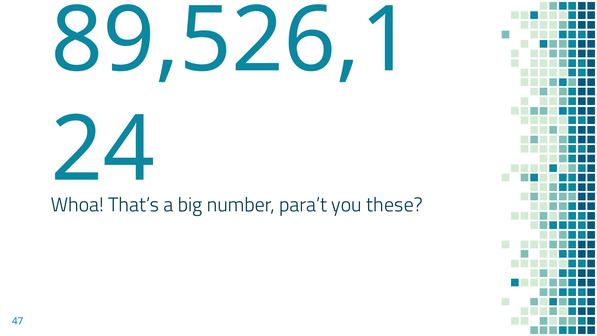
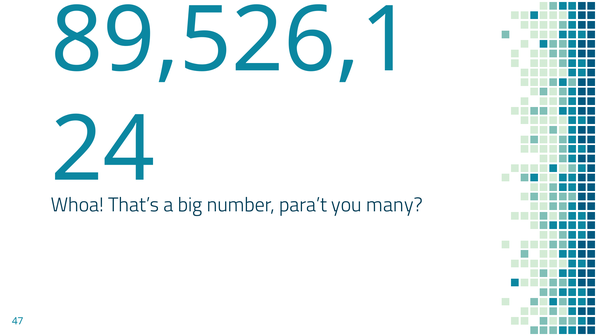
these: these -> many
